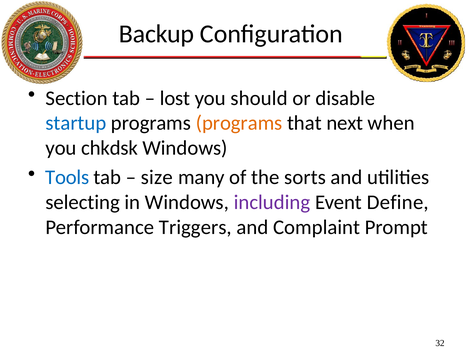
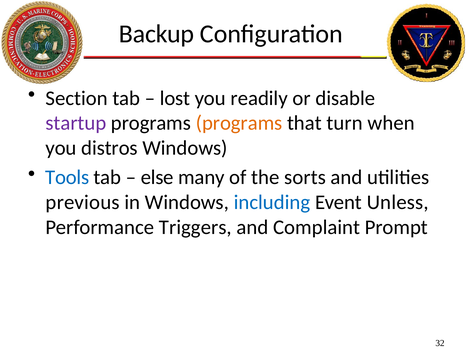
should: should -> readily
startup colour: blue -> purple
next: next -> turn
chkdsk: chkdsk -> distros
size: size -> else
selecting: selecting -> previous
including colour: purple -> blue
Define: Define -> Unless
